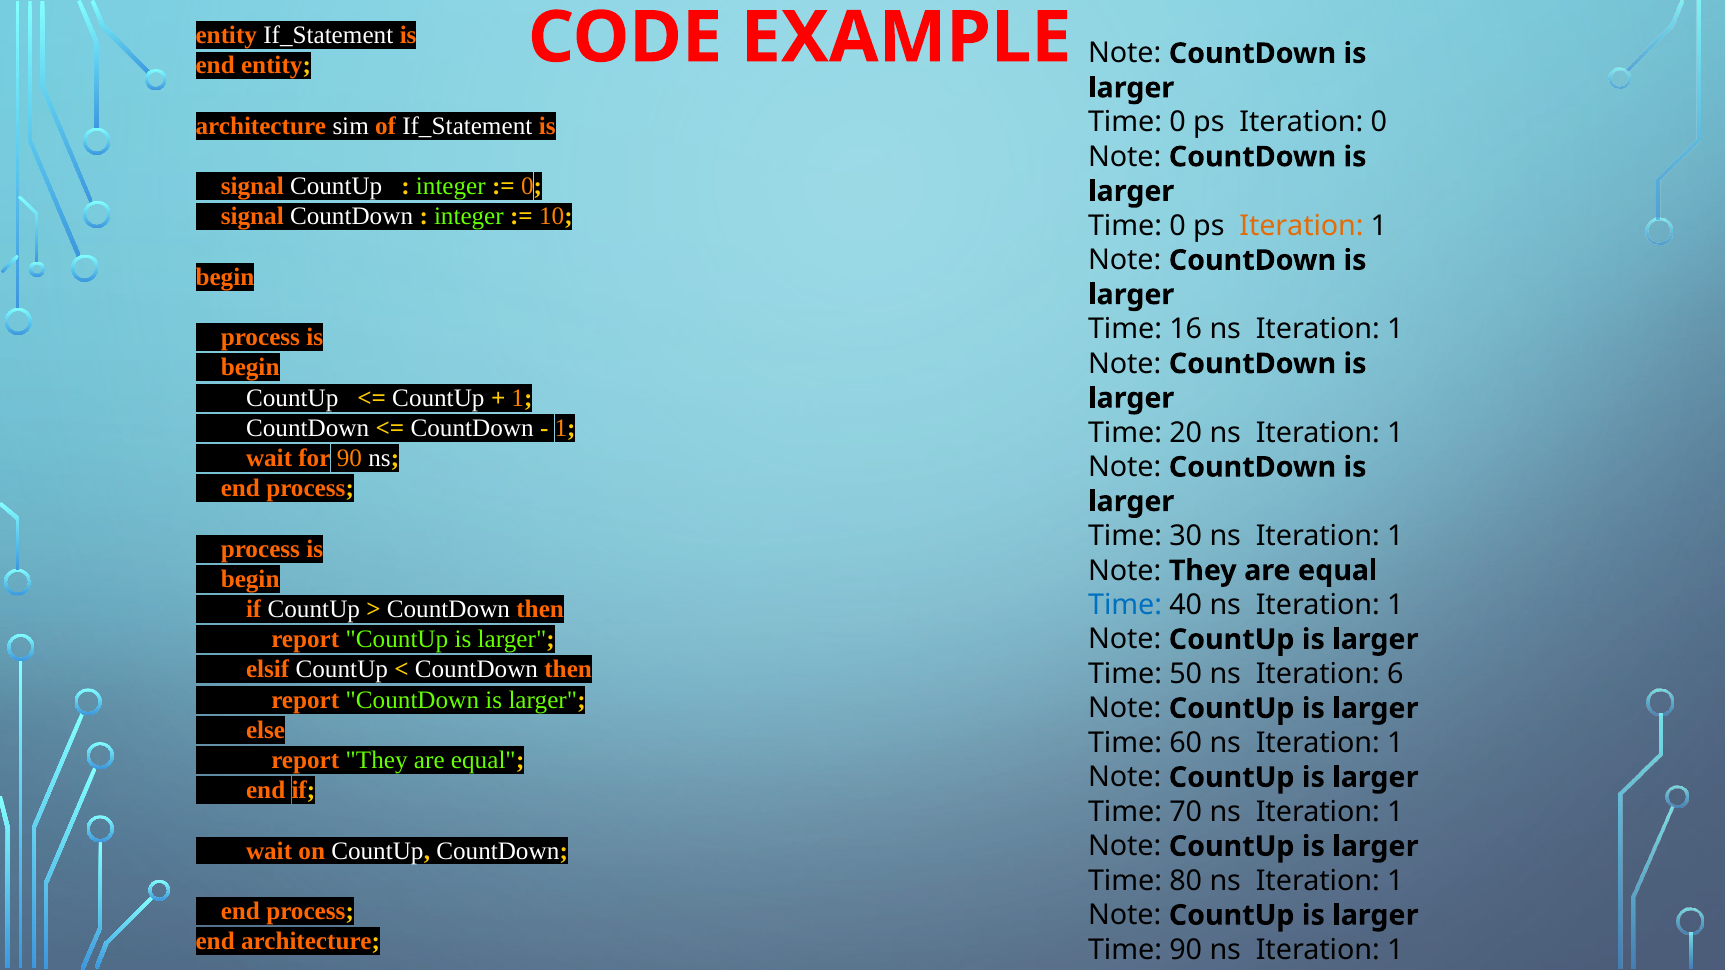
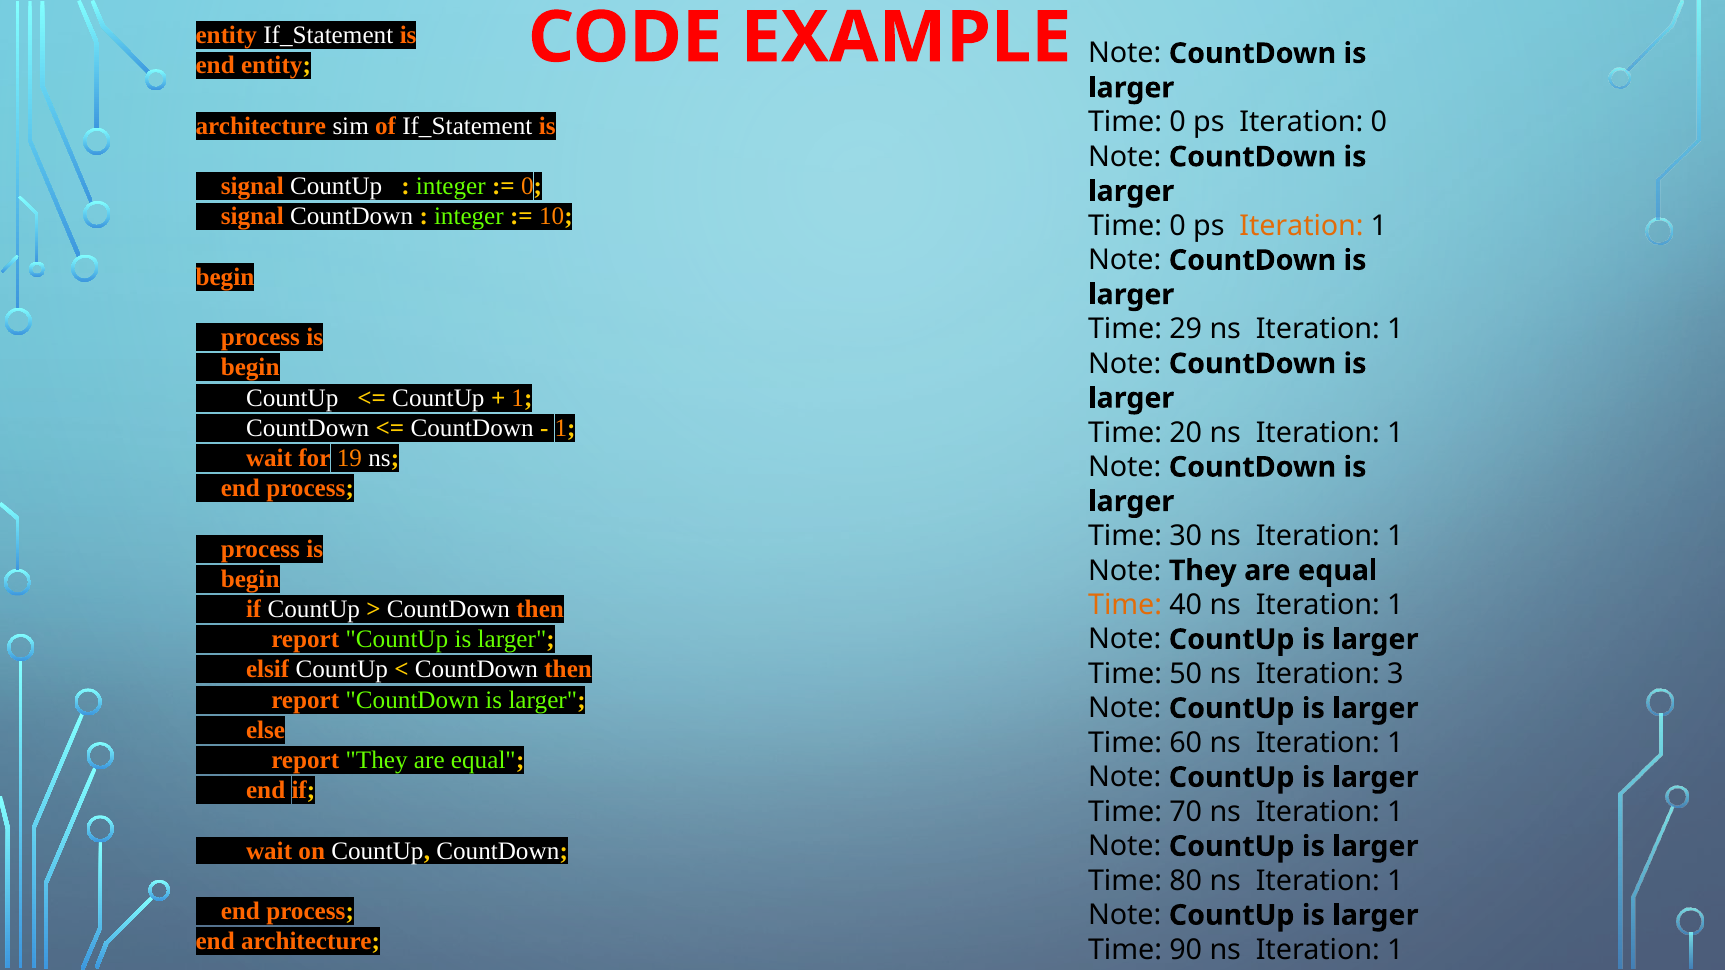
16: 16 -> 29
for 90: 90 -> 19
Time at (1125, 605) colour: blue -> orange
6: 6 -> 3
